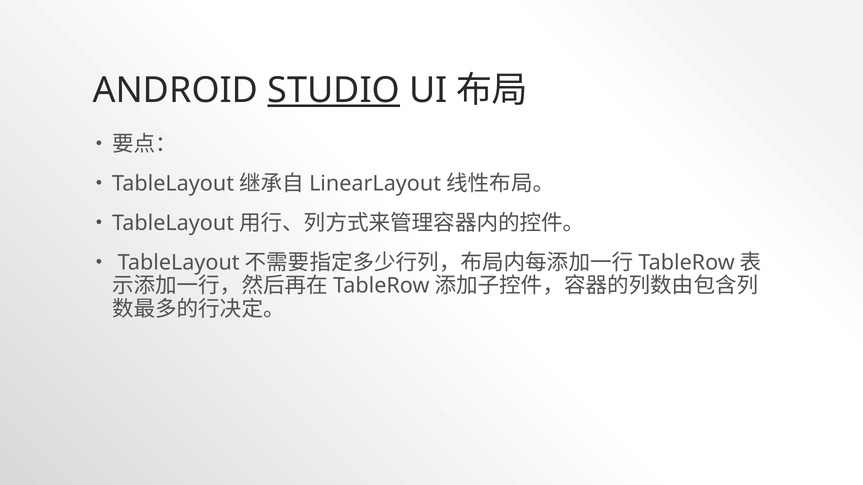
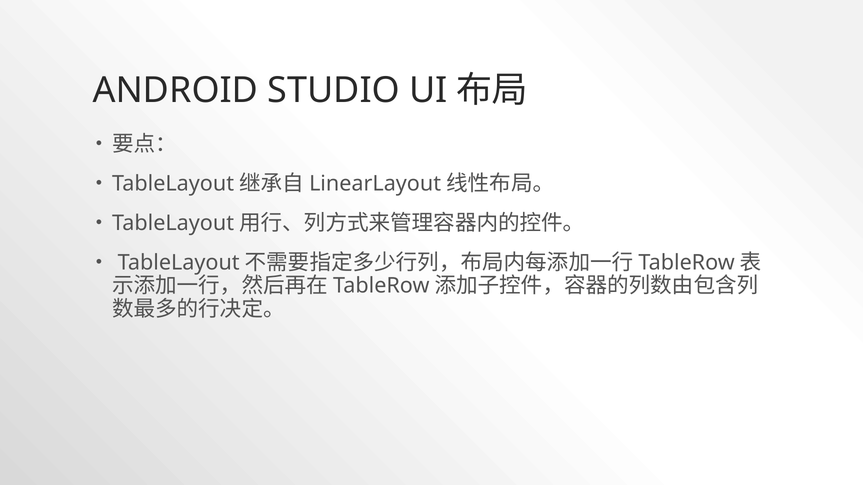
STUDIO underline: present -> none
